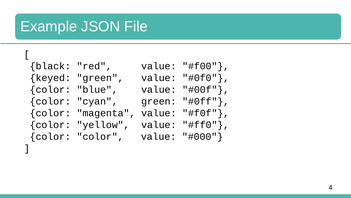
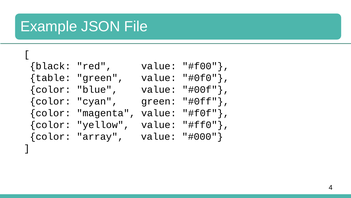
keyed: keyed -> table
color color: color -> array
